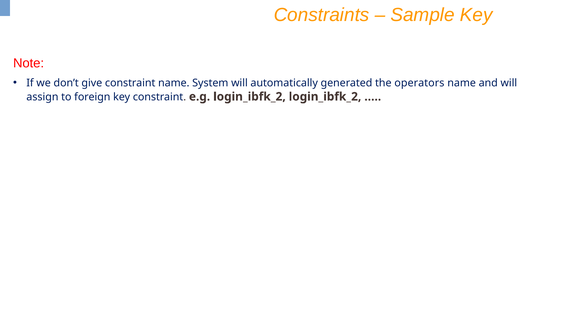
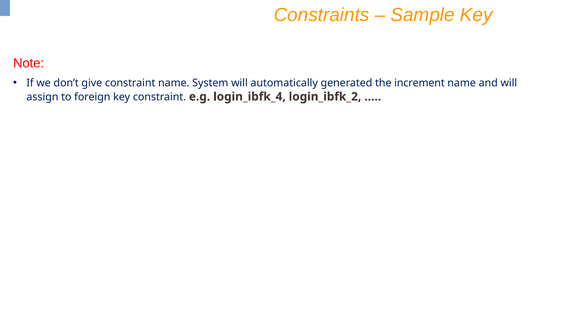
operators: operators -> increment
e.g login_ibfk_2: login_ibfk_2 -> login_ibfk_4
